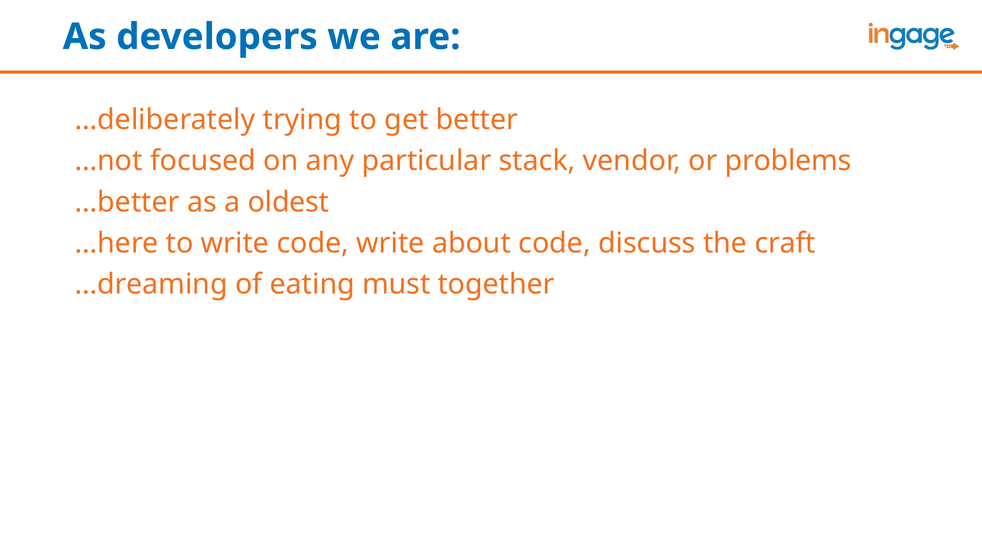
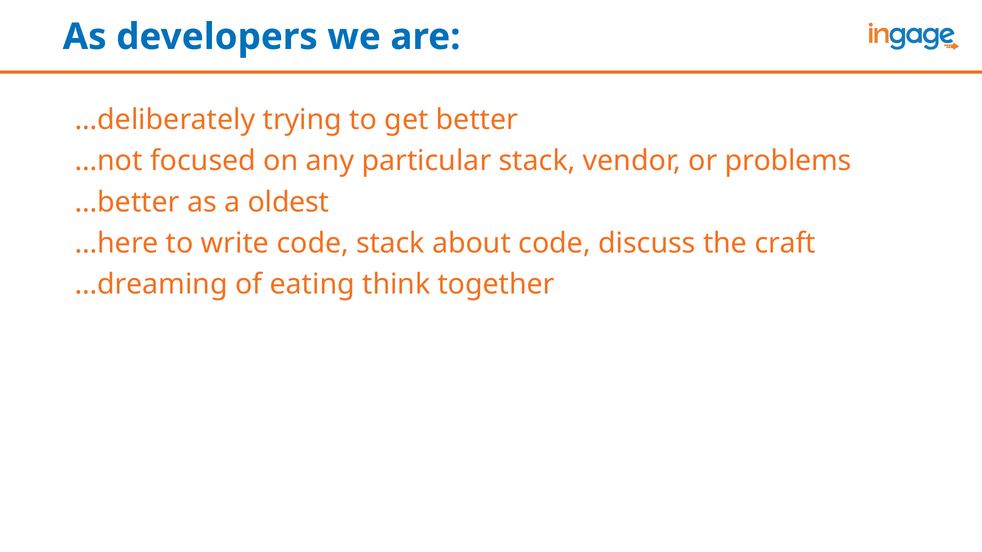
code write: write -> stack
must: must -> think
